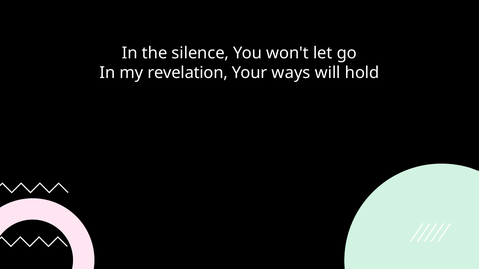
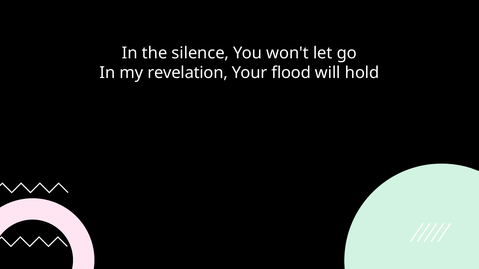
ways: ways -> flood
